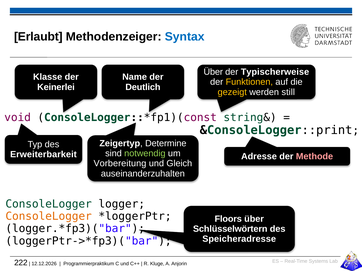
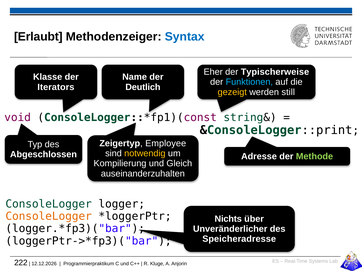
Über at (213, 72): Über -> Eher
Funktionen colour: yellow -> light blue
Keinerlei: Keinerlei -> Iterators
Determine: Determine -> Employee
notwendig colour: light green -> yellow
Erweiterbarkeit: Erweiterbarkeit -> Abgeschlossen
Methode colour: pink -> light green
Vorbereitung: Vorbereitung -> Kompilierung
Floors: Floors -> Nichts
Schlüsselwörtern: Schlüsselwörtern -> Unveränderlicher
